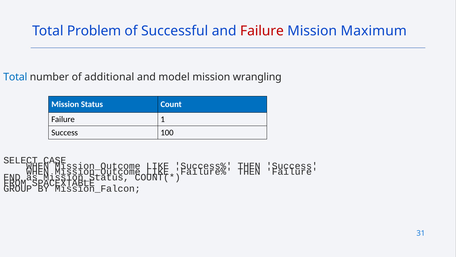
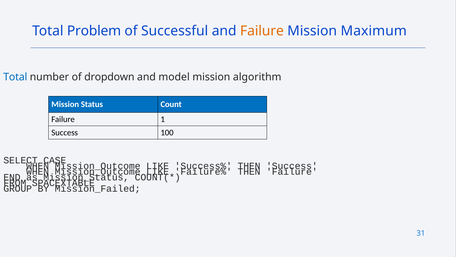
Failure at (262, 31) colour: red -> orange
additional: additional -> dropdown
wrangling: wrangling -> algorithm
Mission_Falcon: Mission_Falcon -> Mission_Failed
